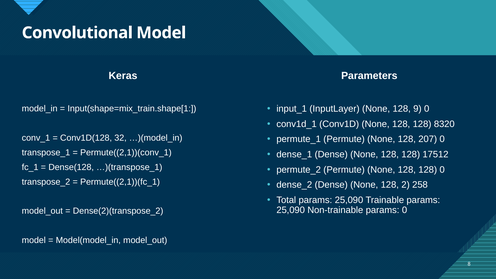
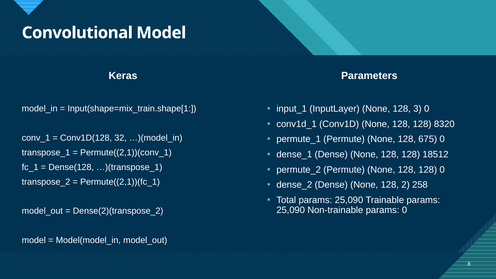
9: 9 -> 3
207: 207 -> 675
17512: 17512 -> 18512
